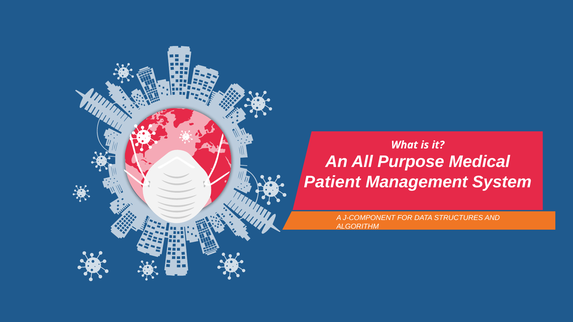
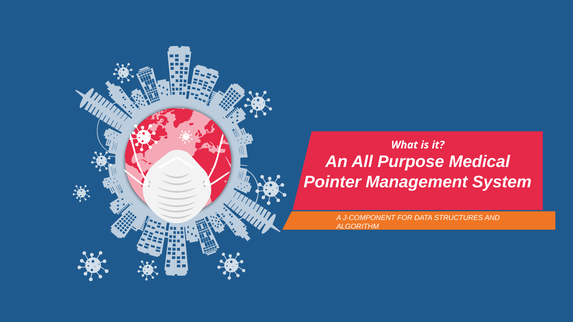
Patient: Patient -> Pointer
